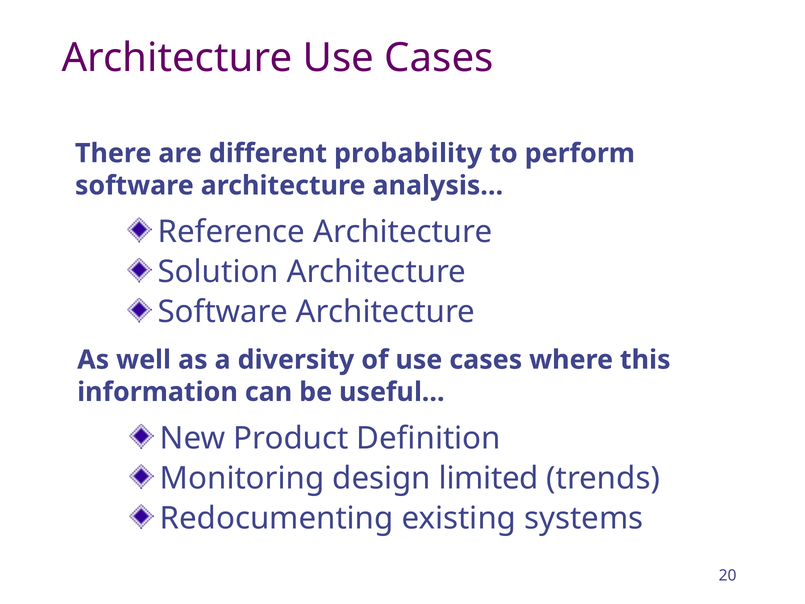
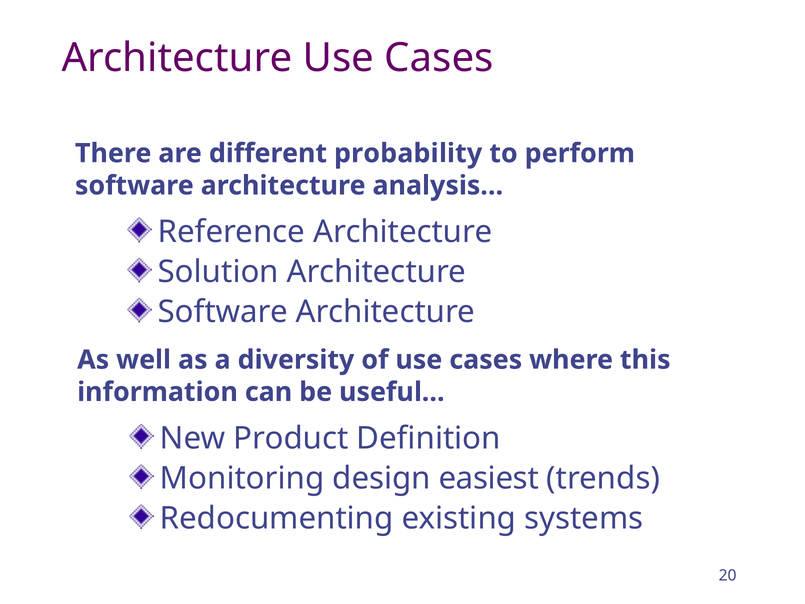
limited: limited -> easiest
